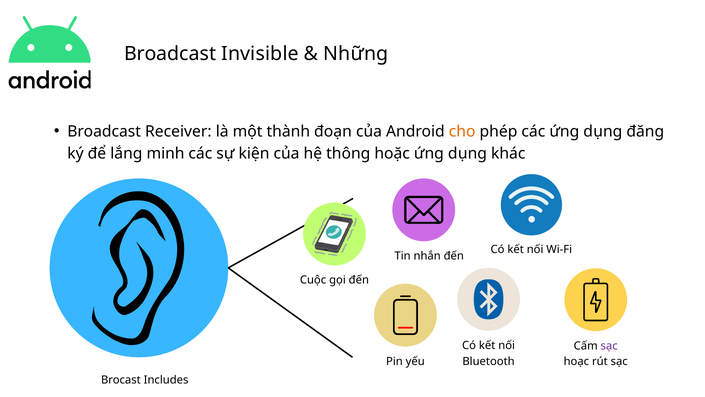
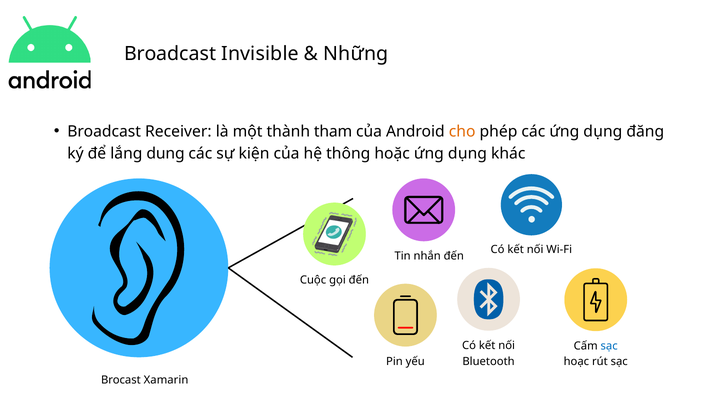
đoạn: đoạn -> tham
minh: minh -> dung
sạc at (609, 346) colour: purple -> blue
Includes: Includes -> Xamarin
